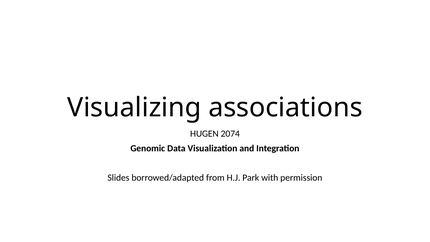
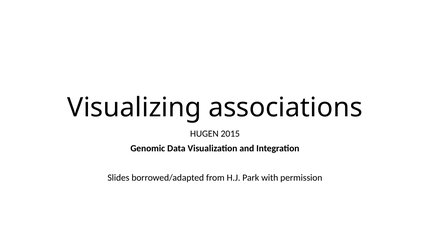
2074: 2074 -> 2015
